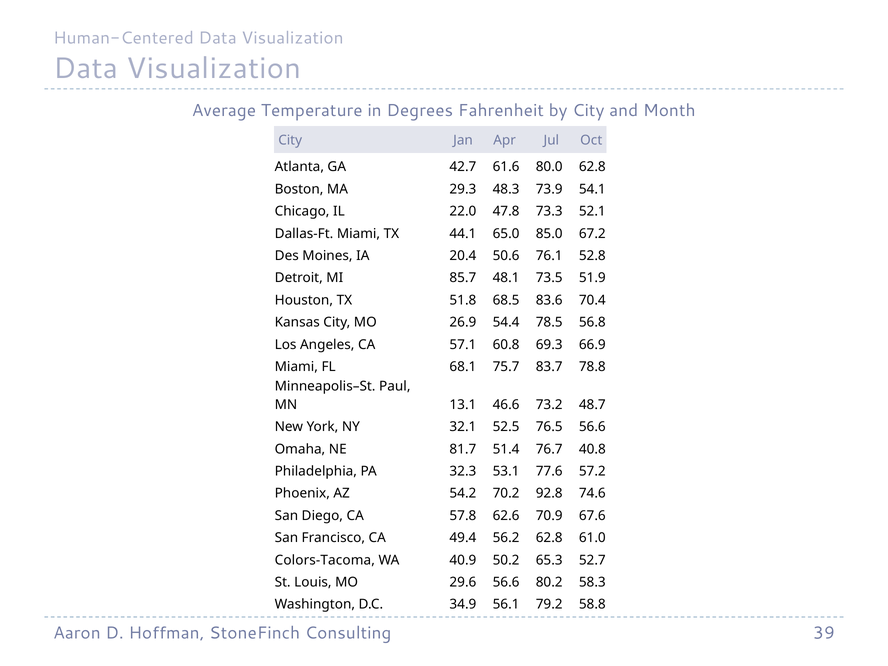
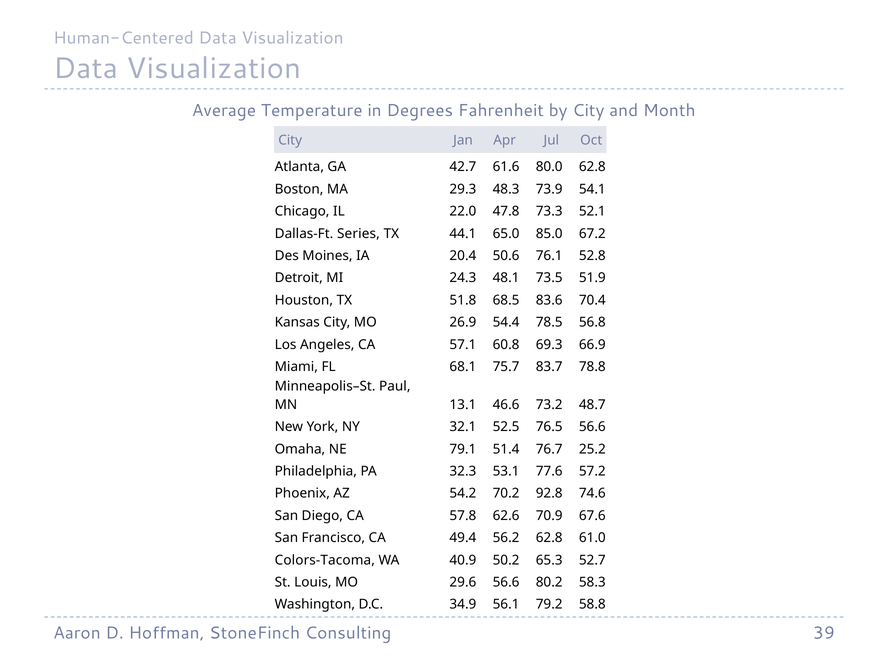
Dallas-Ft Miami: Miami -> Series
85.7: 85.7 -> 24.3
81.7: 81.7 -> 79.1
40.8: 40.8 -> 25.2
